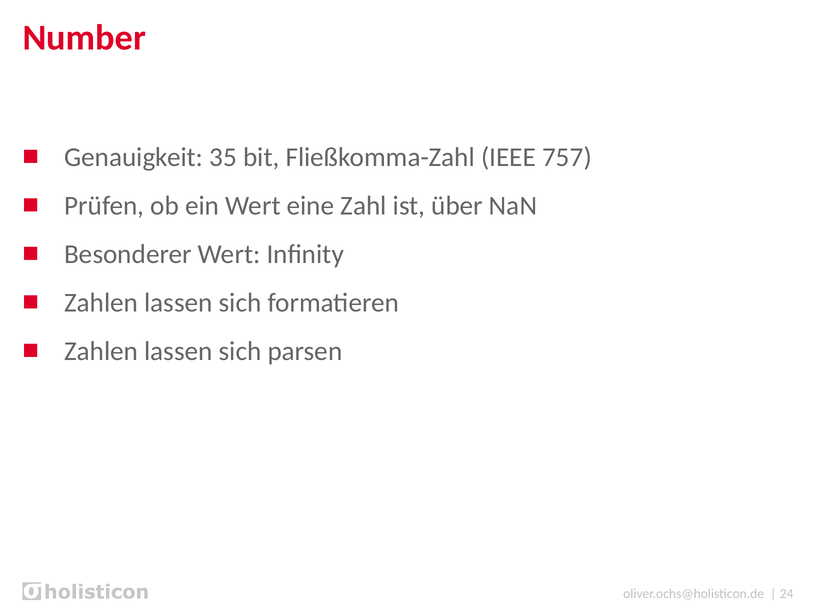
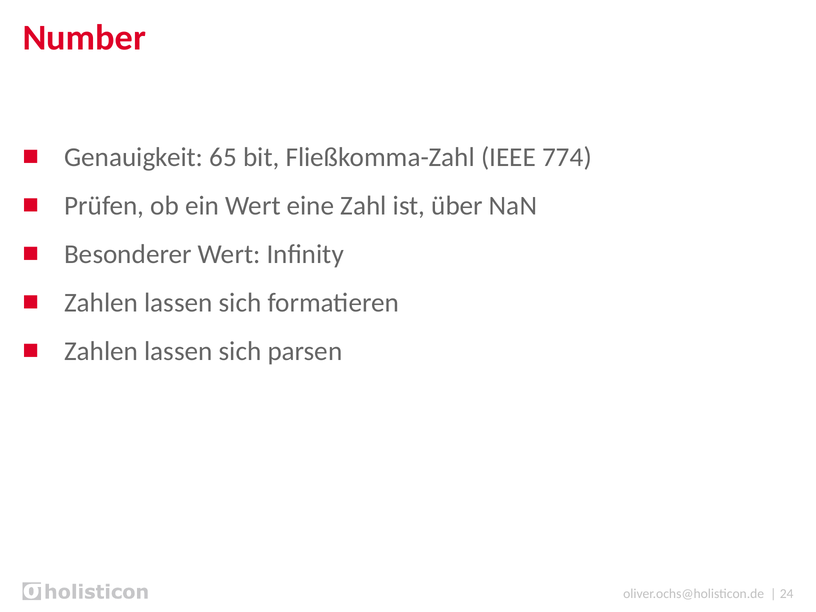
35: 35 -> 65
757: 757 -> 774
